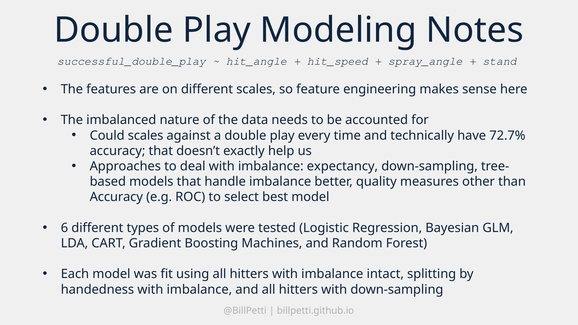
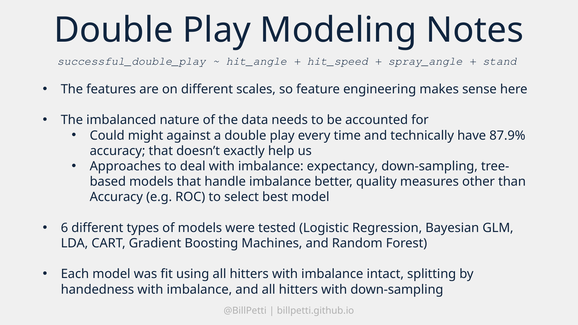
Could scales: scales -> might
72.7%: 72.7% -> 87.9%
